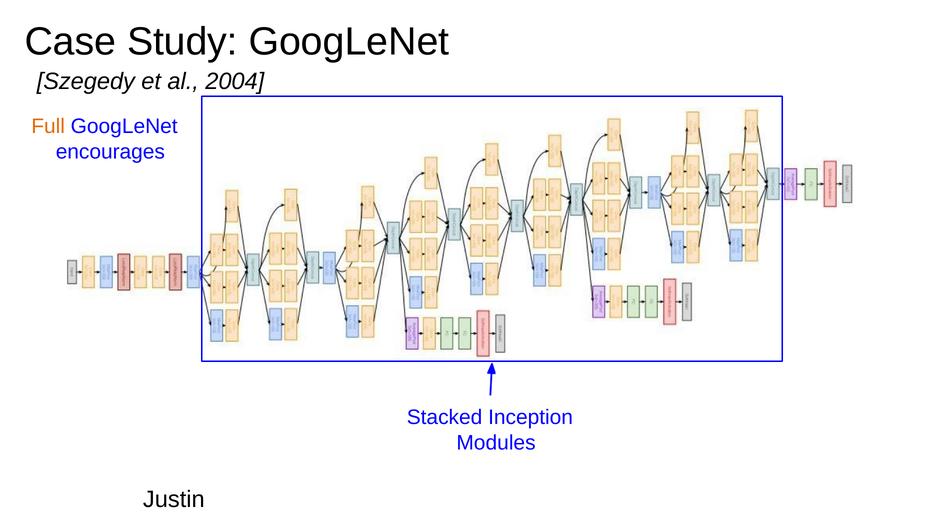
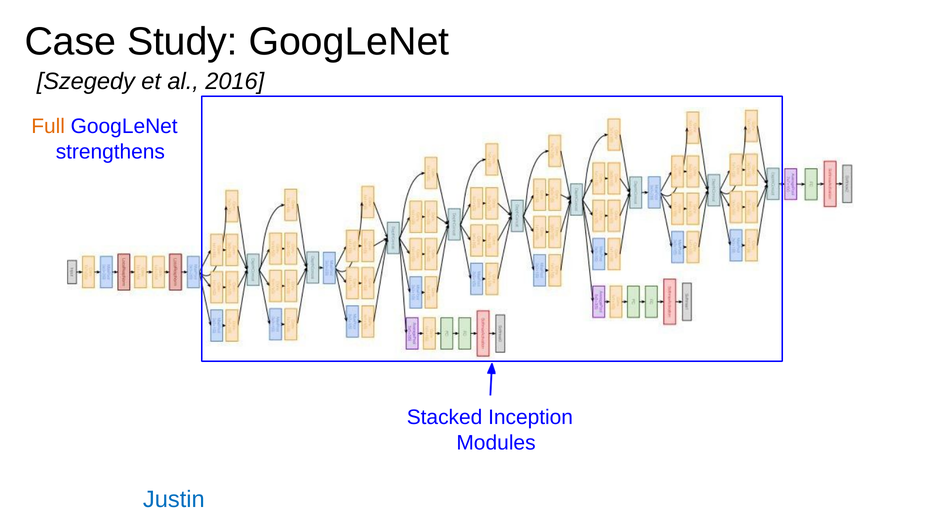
2004: 2004 -> 2016
encourages: encourages -> strengthens
Justin colour: black -> blue
